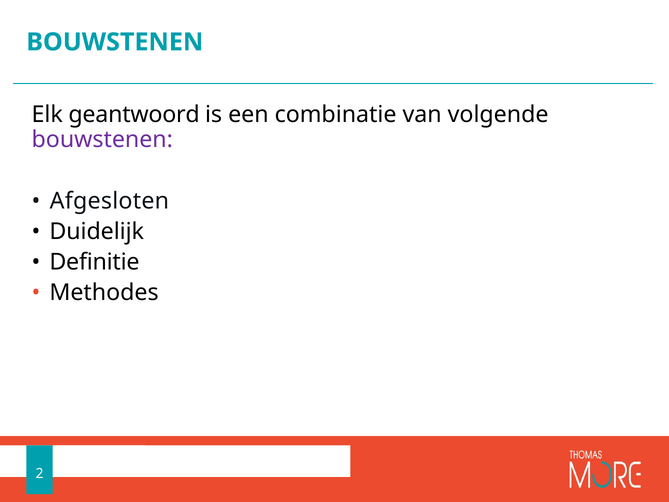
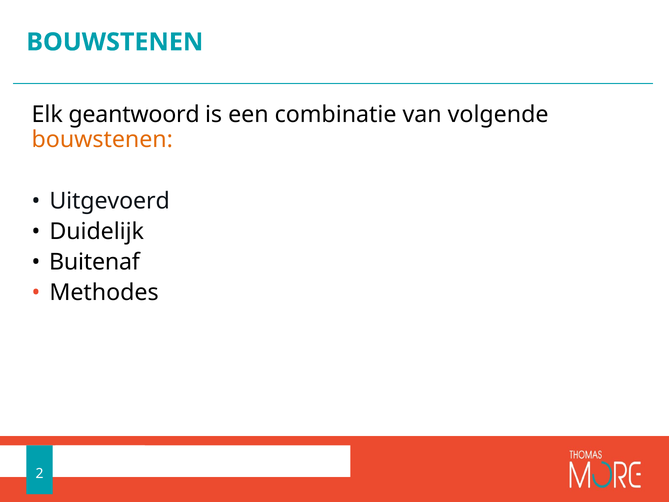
bouwstenen at (102, 139) colour: purple -> orange
Afgesloten: Afgesloten -> Uitgevoerd
Definitie: Definitie -> Buitenaf
